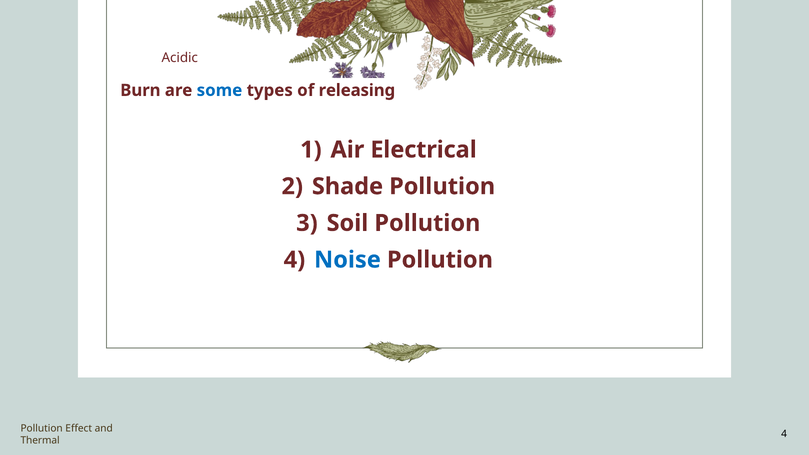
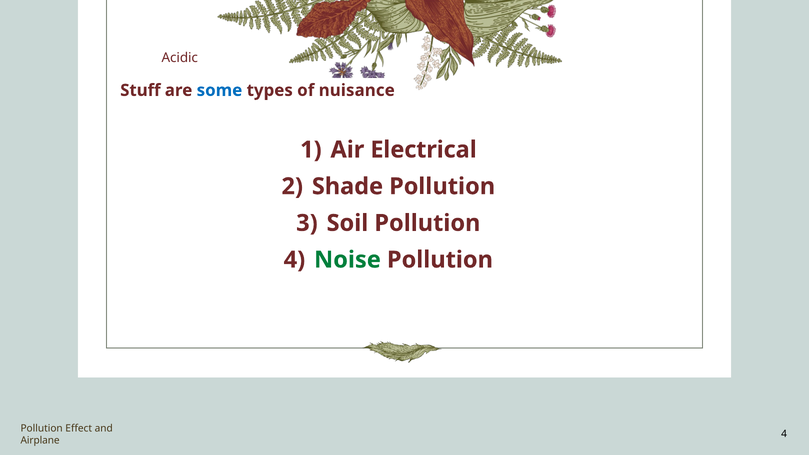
Burn: Burn -> Stuff
releasing: releasing -> nuisance
Noise colour: blue -> green
Thermal: Thermal -> Airplane
